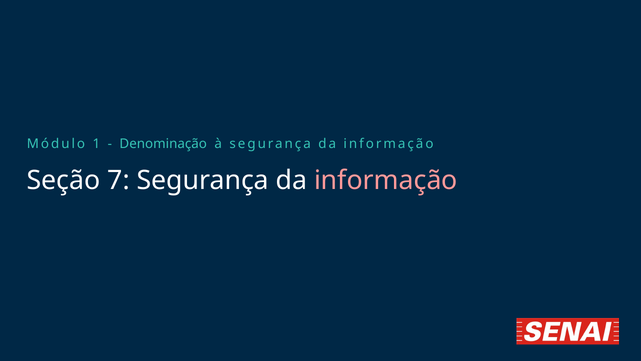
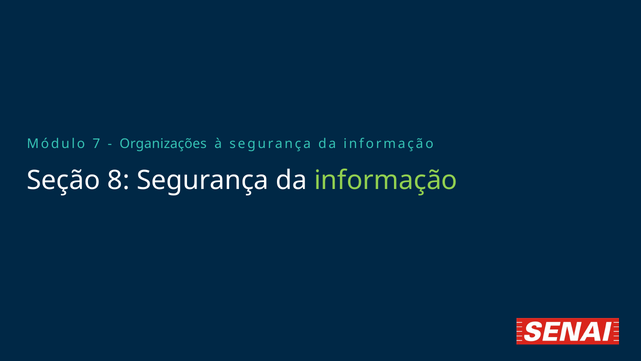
1: 1 -> 7
Denominação: Denominação -> Organizações
7: 7 -> 8
informação at (386, 180) colour: pink -> light green
